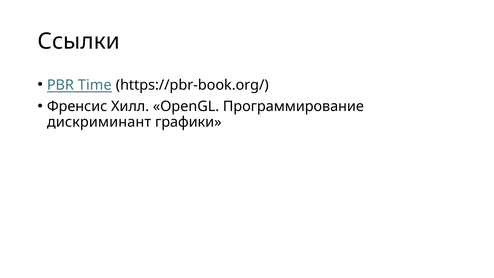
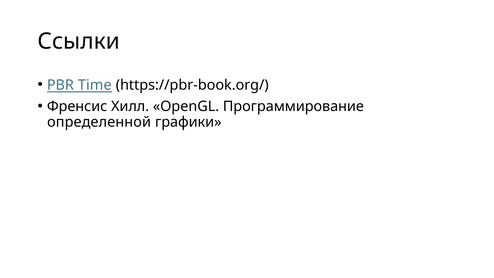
дискриминант: дискриминант -> определенной
